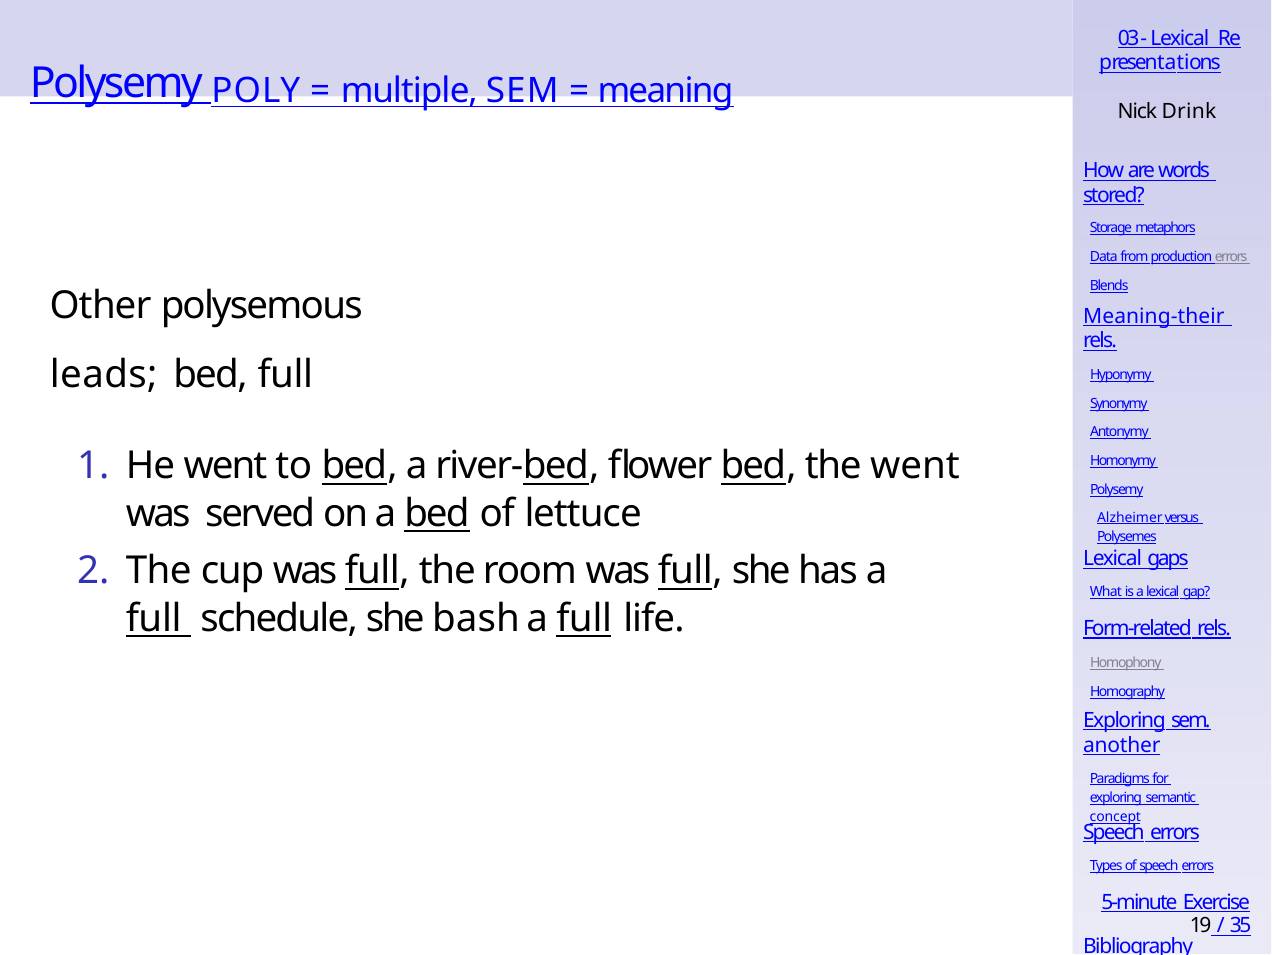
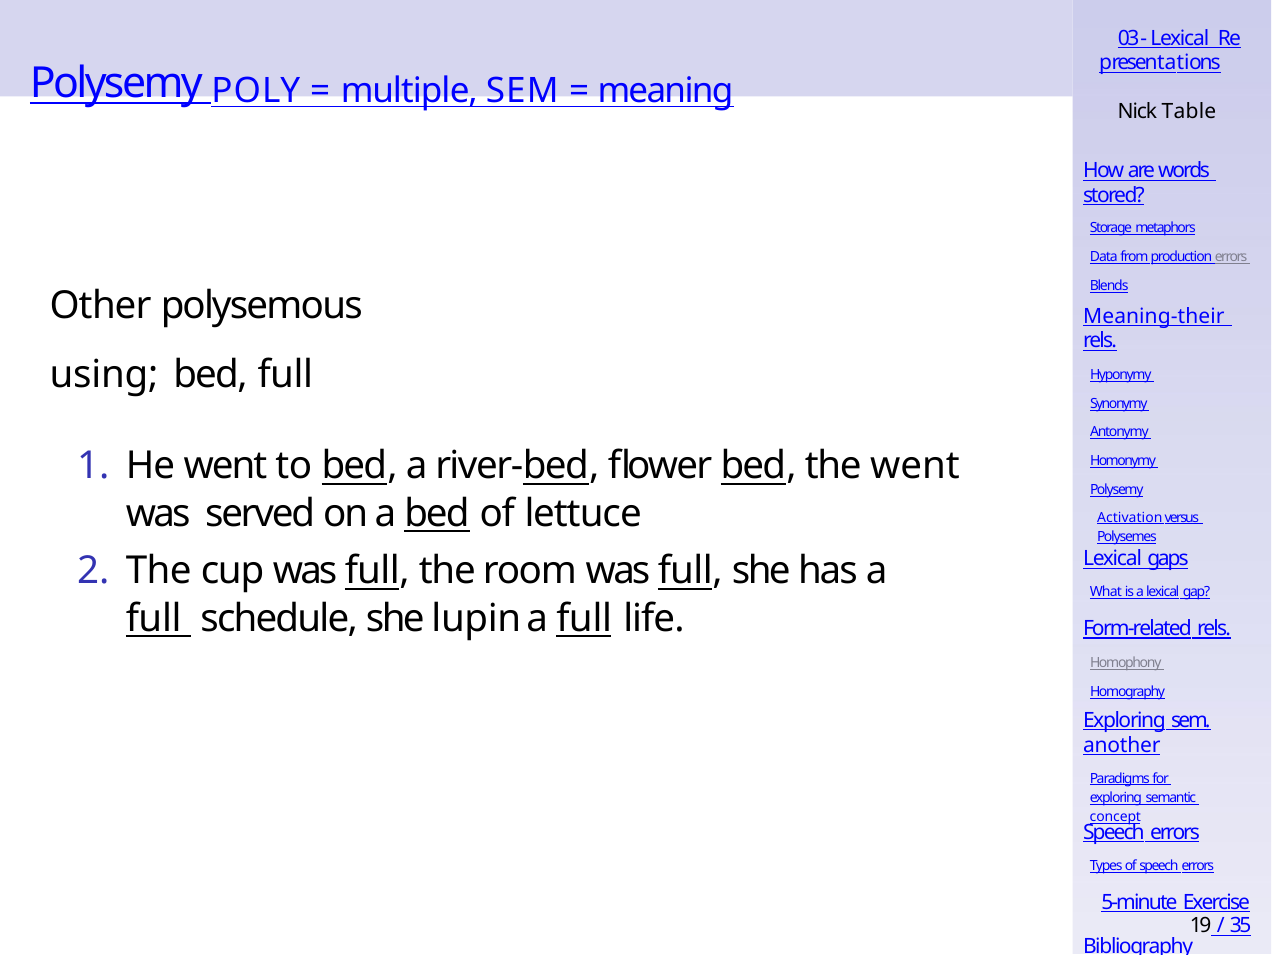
Drink: Drink -> Table
leads: leads -> using
Alzheimer: Alzheimer -> Activation
bash: bash -> lupin
